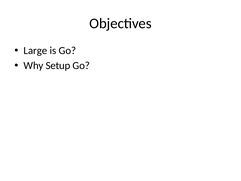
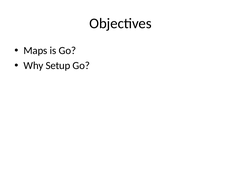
Large: Large -> Maps
